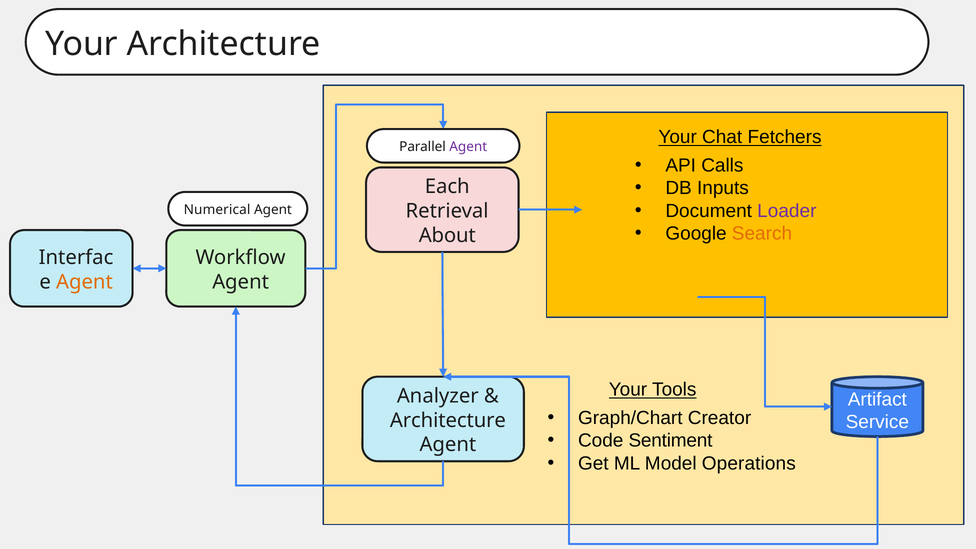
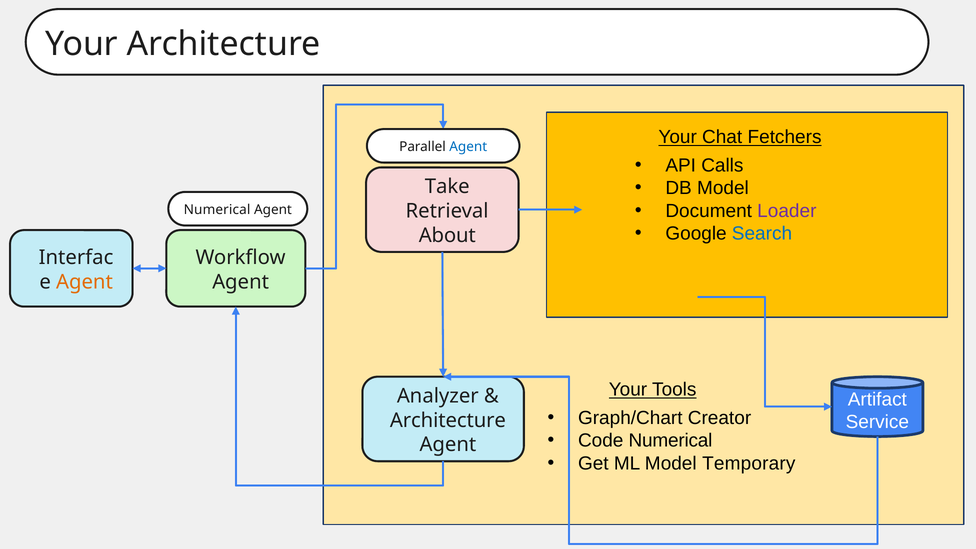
Agent at (468, 147) colour: purple -> blue
DB Inputs: Inputs -> Model
Each: Each -> Take
Search colour: orange -> blue
Code Sentiment: Sentiment -> Numerical
Operations: Operations -> Temporary
